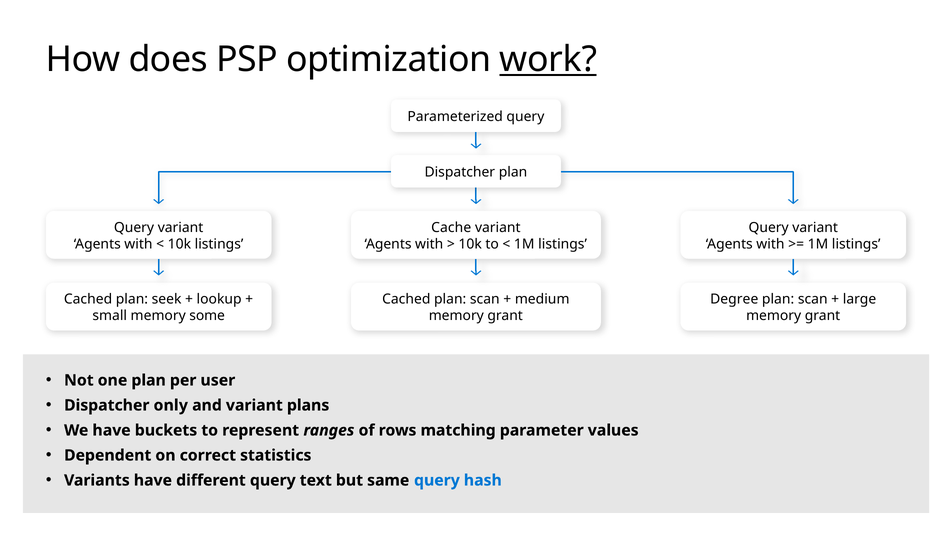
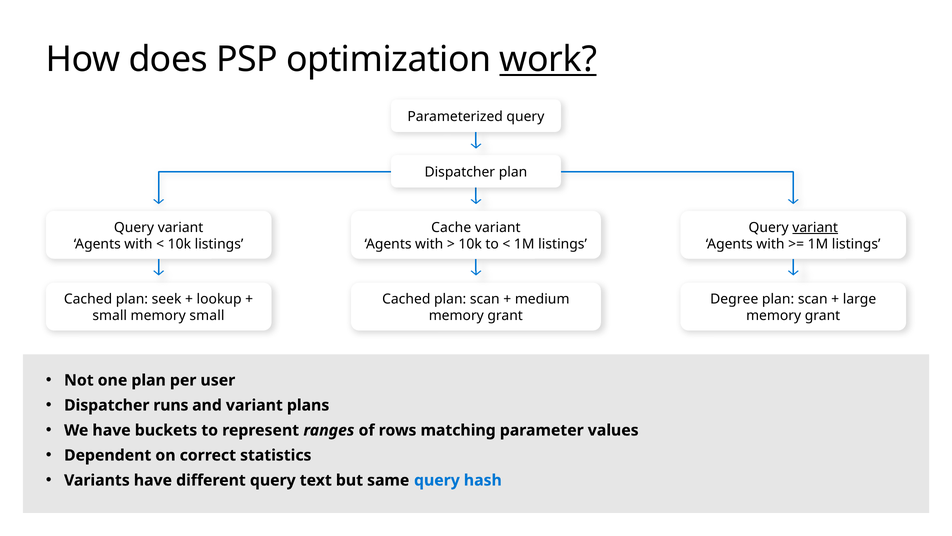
variant at (815, 227) underline: none -> present
memory some: some -> small
only: only -> runs
